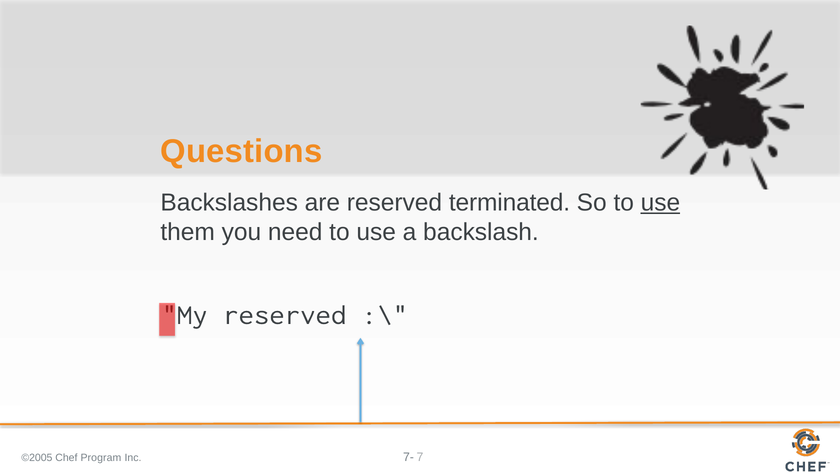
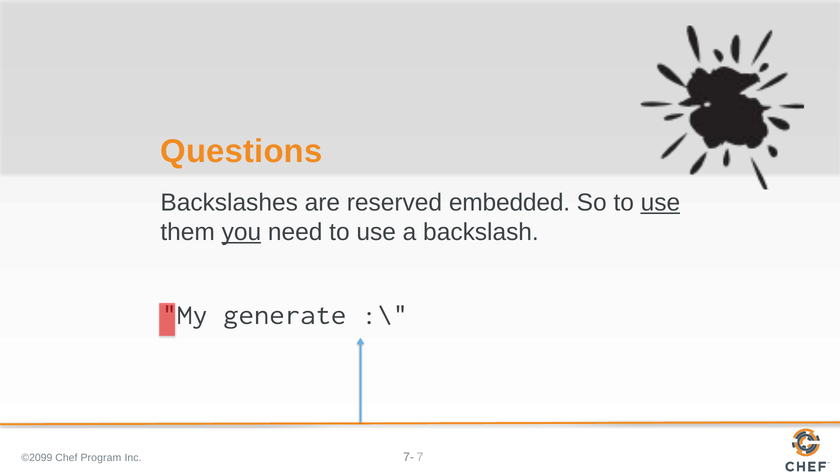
terminated: terminated -> embedded
you underline: none -> present
reserved at (285, 314): reserved -> generate
©2005: ©2005 -> ©2099
